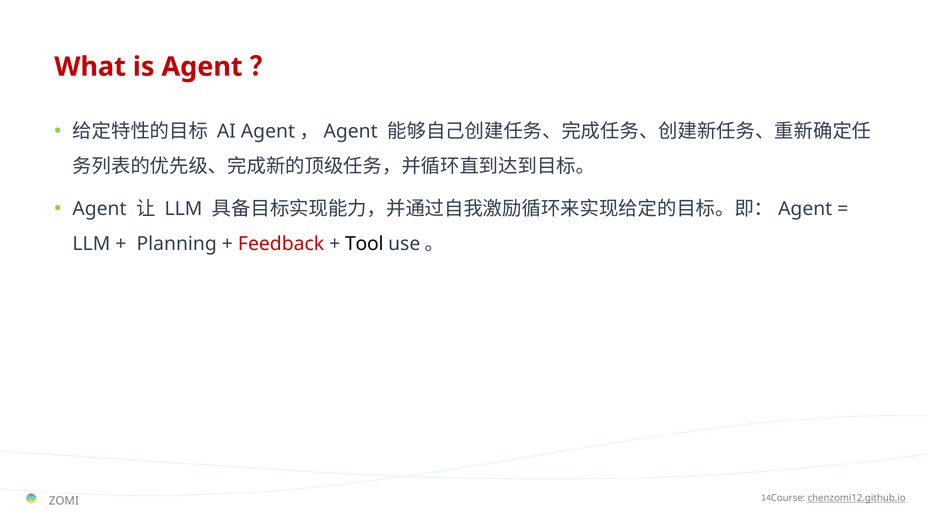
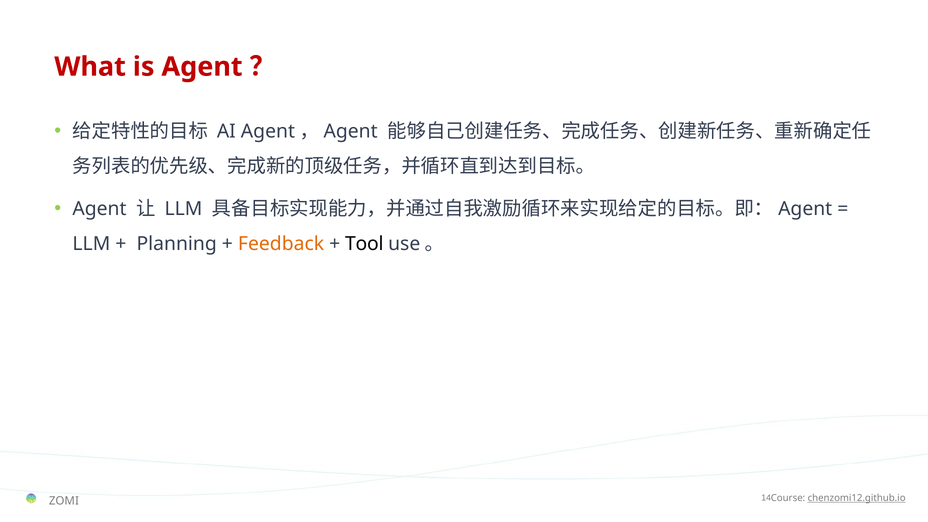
Feedback colour: red -> orange
